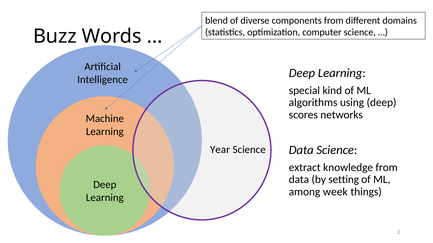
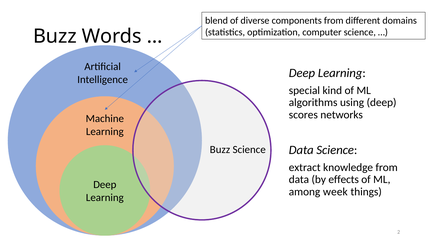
Year at (220, 150): Year -> Buzz
setting: setting -> effects
